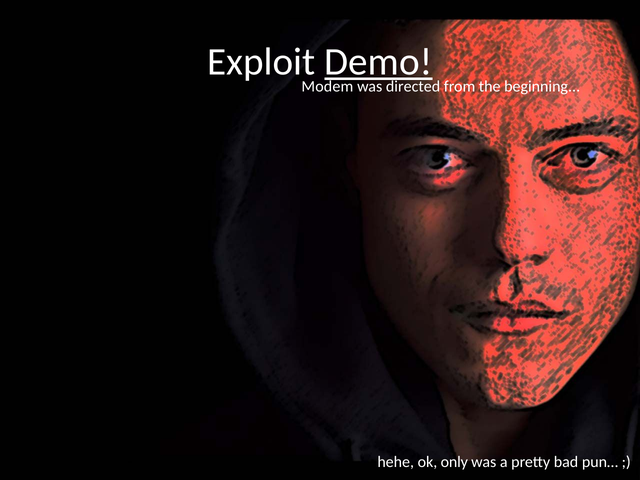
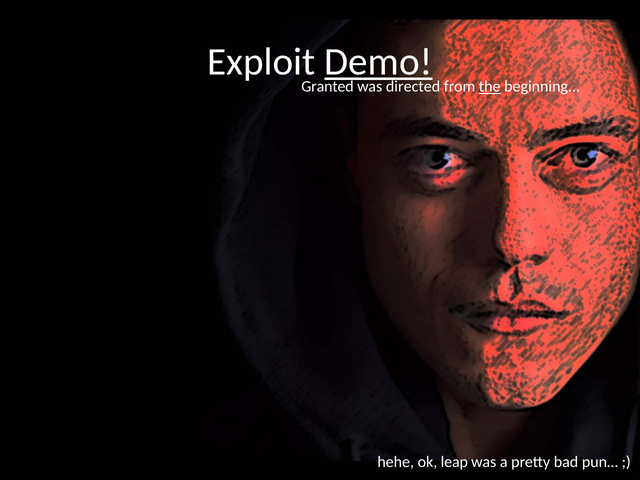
Modem: Modem -> Granted
the underline: none -> present
only: only -> leap
